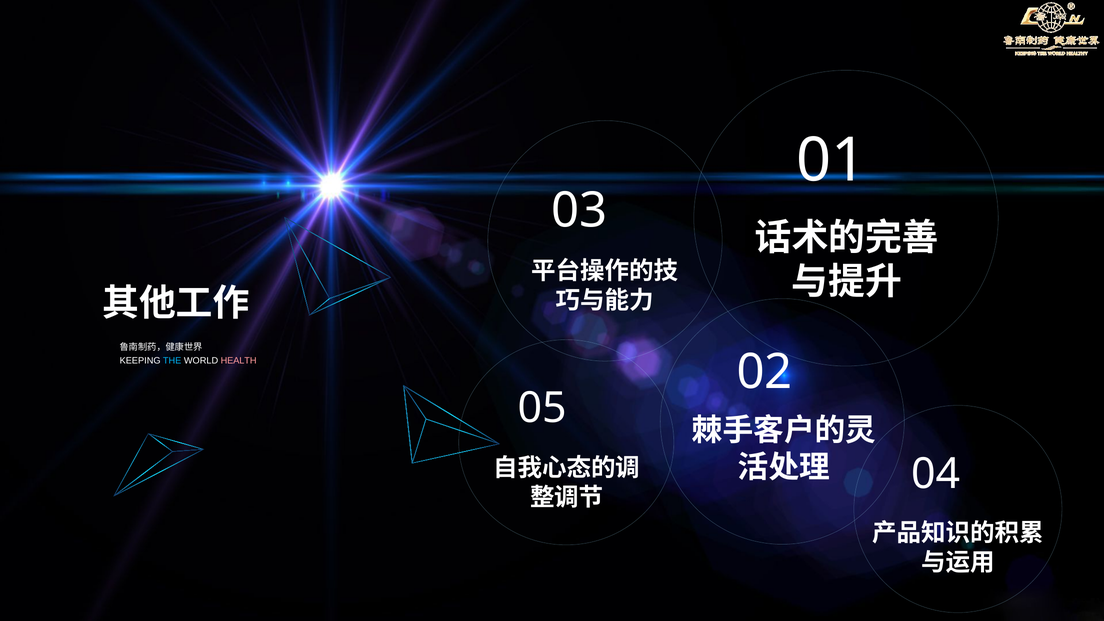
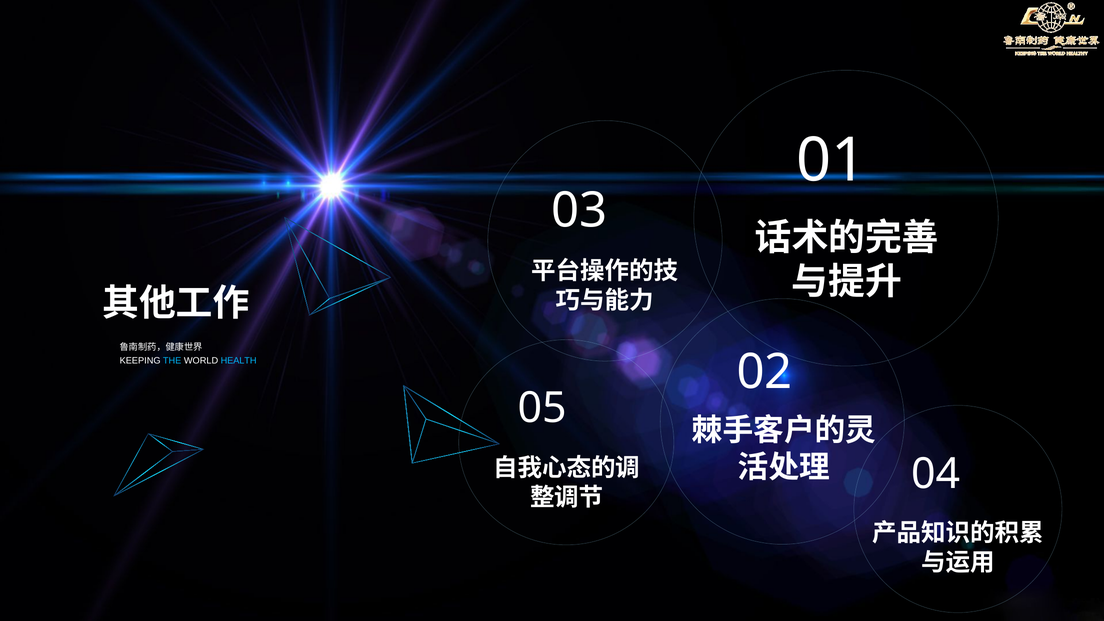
HEALTH colour: pink -> light blue
